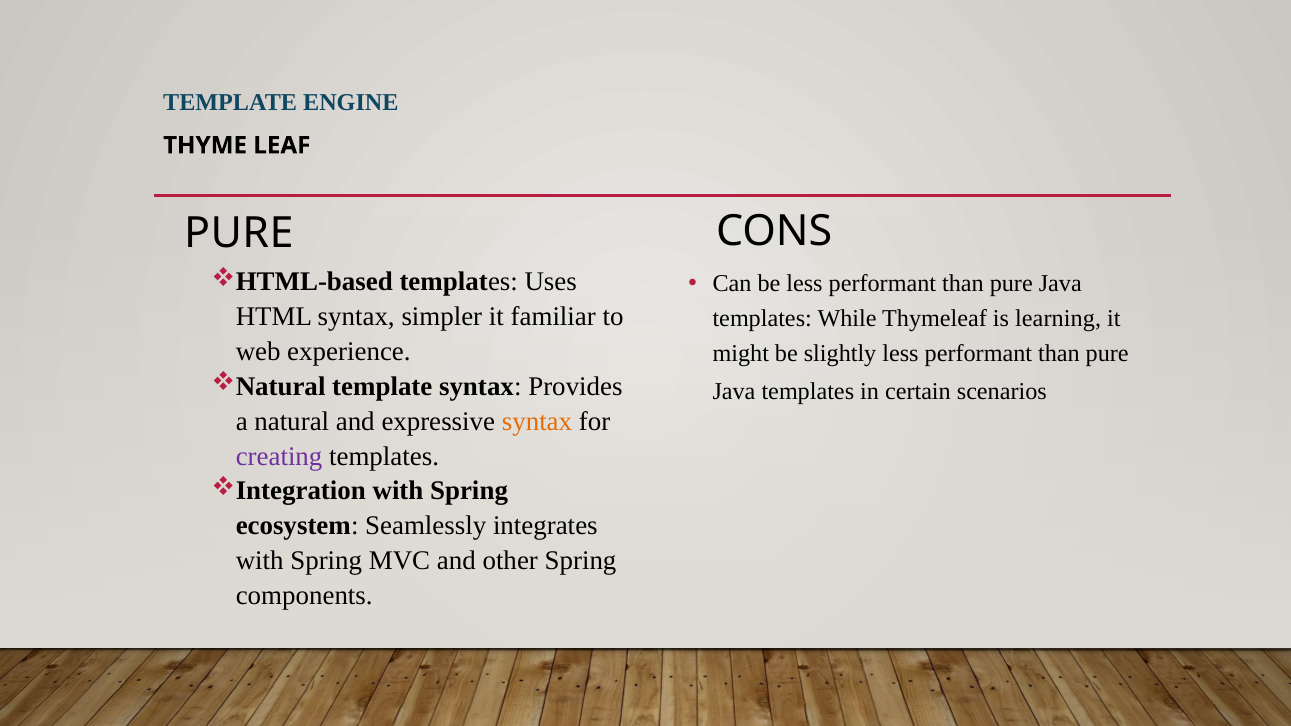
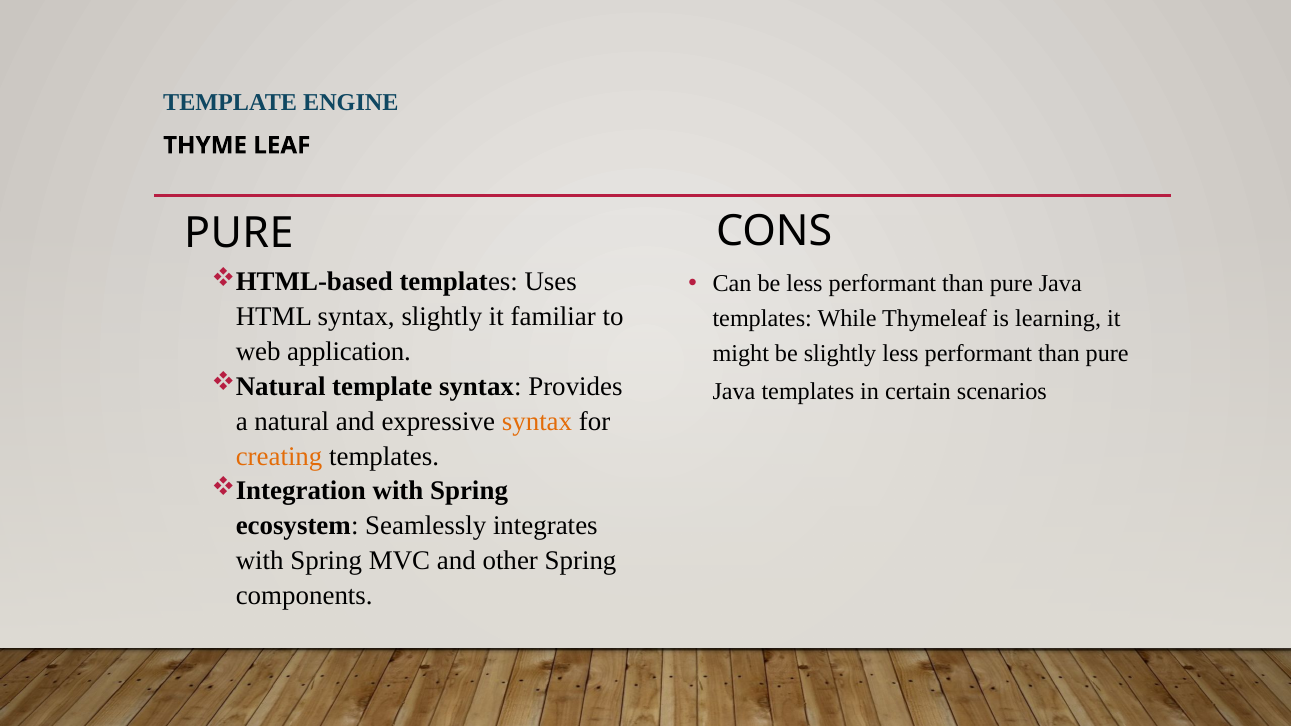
syntax simpler: simpler -> slightly
experience: experience -> application
creating colour: purple -> orange
